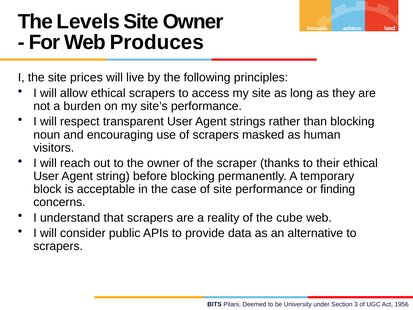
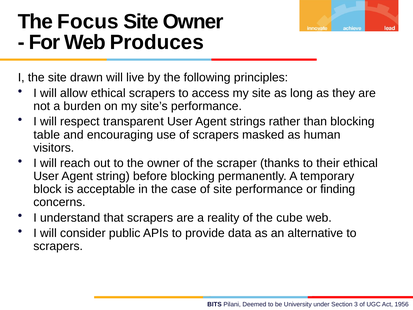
Levels: Levels -> Focus
prices: prices -> drawn
noun: noun -> table
